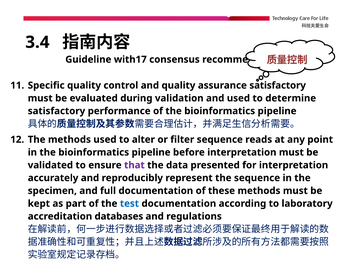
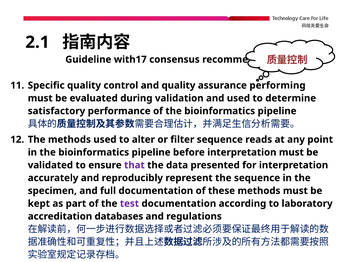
3.4: 3.4 -> 2.1
assurance satisfactory: satisfactory -> performing
test colour: blue -> purple
